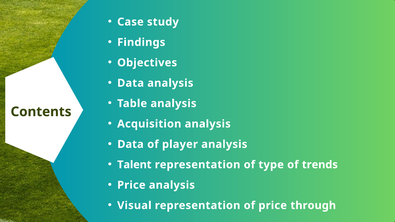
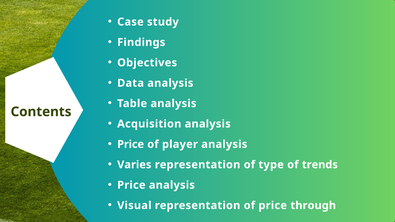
Data at (130, 144): Data -> Price
Talent: Talent -> Varies
